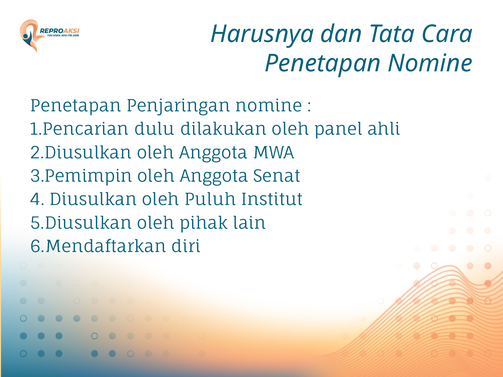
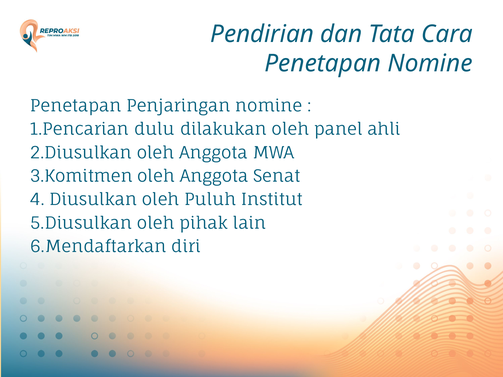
Harusnya: Harusnya -> Pendirian
3.Pemimpin: 3.Pemimpin -> 3.Komitmen
